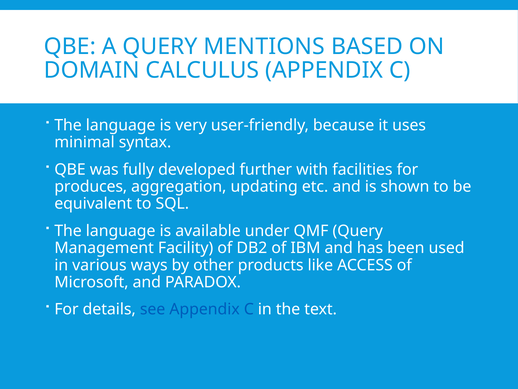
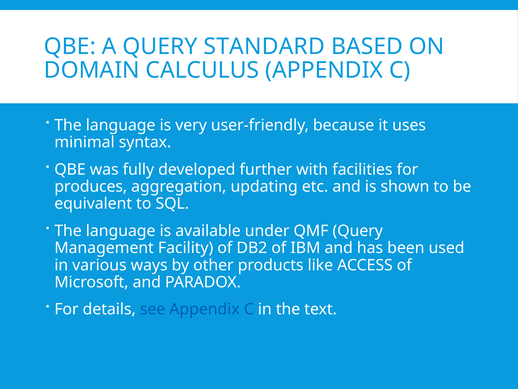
MENTIONS: MENTIONS -> STANDARD
